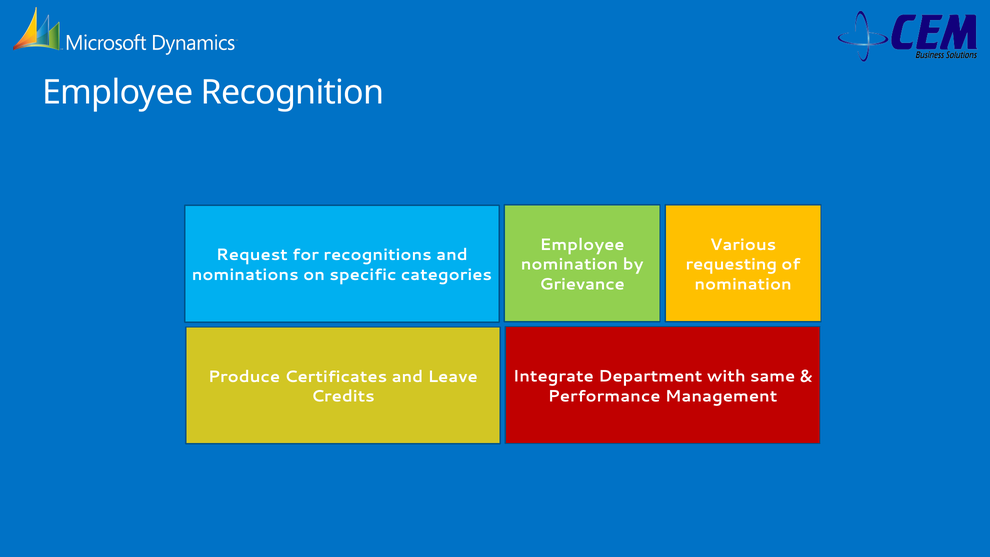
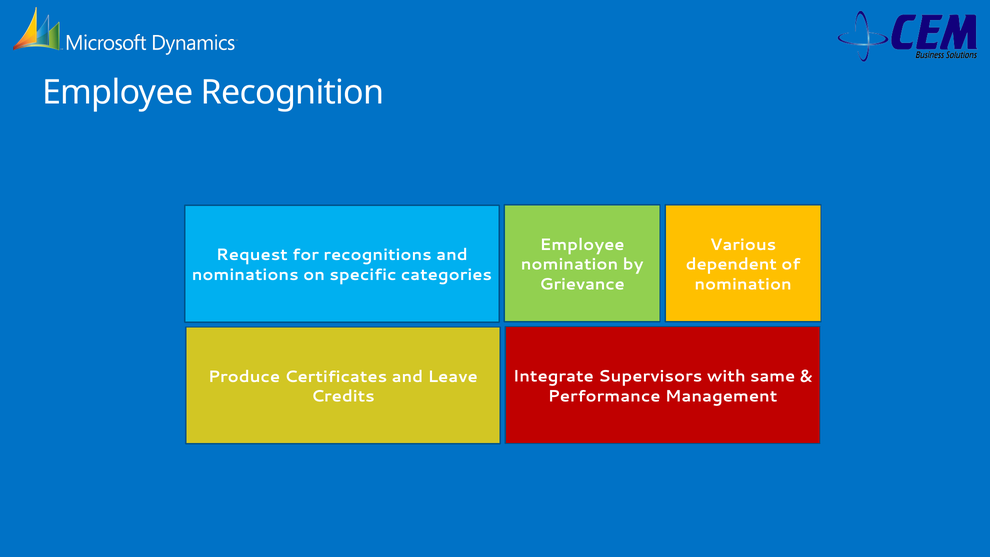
requesting: requesting -> dependent
Department: Department -> Supervisors
